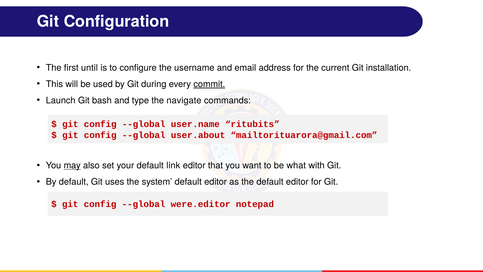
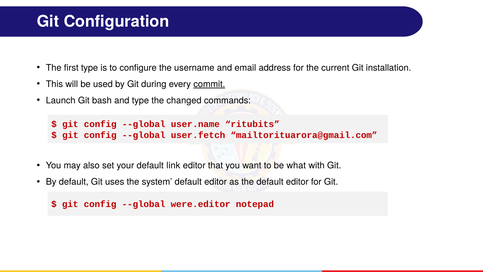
first until: until -> type
navigate: navigate -> changed
user.about: user.about -> user.fetch
may underline: present -> none
